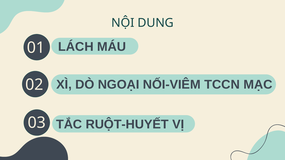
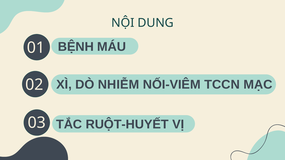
LÁCH: LÁCH -> BỆNH
NGOẠI: NGOẠI -> NHIỄM
